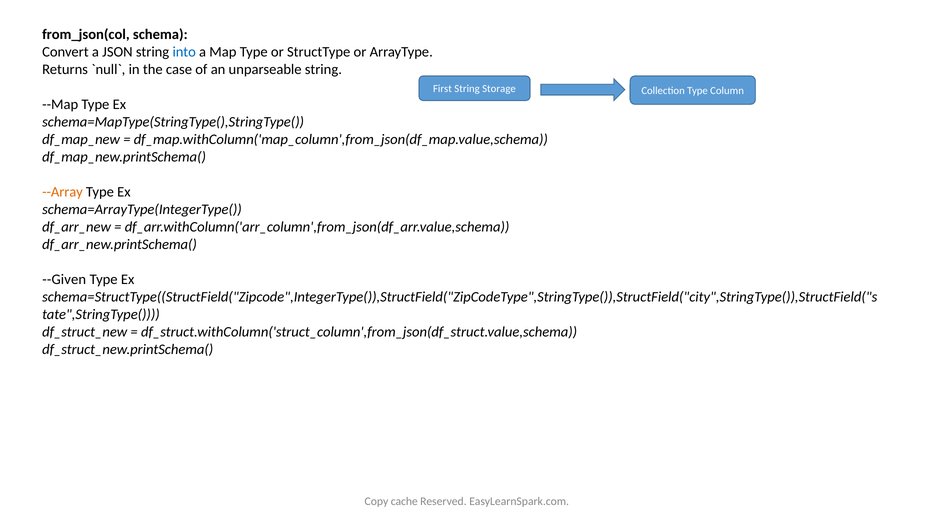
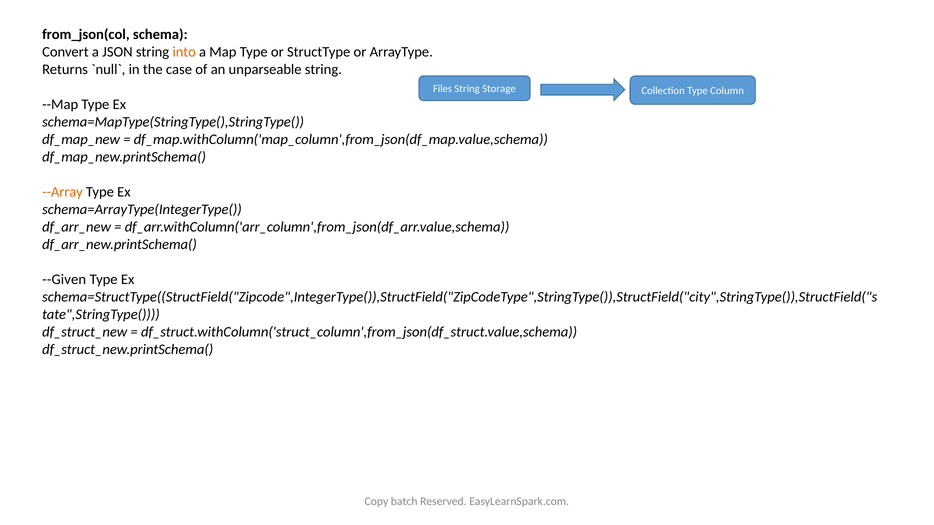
into colour: blue -> orange
First: First -> Files
cache: cache -> batch
